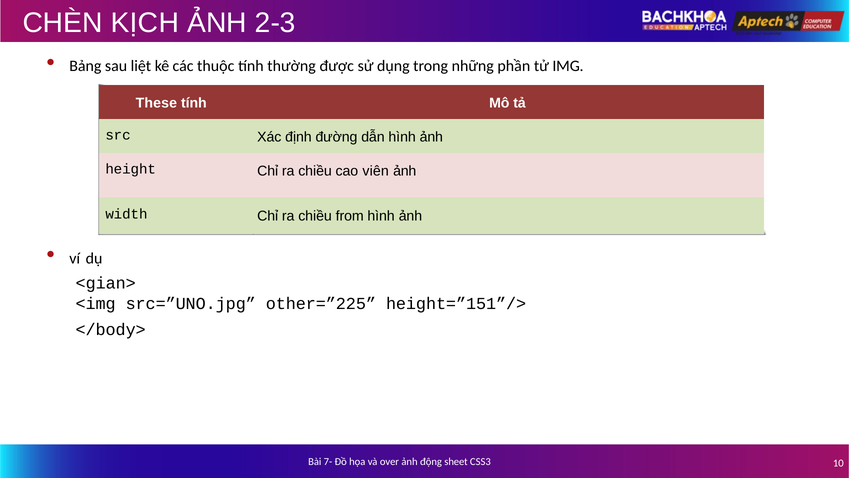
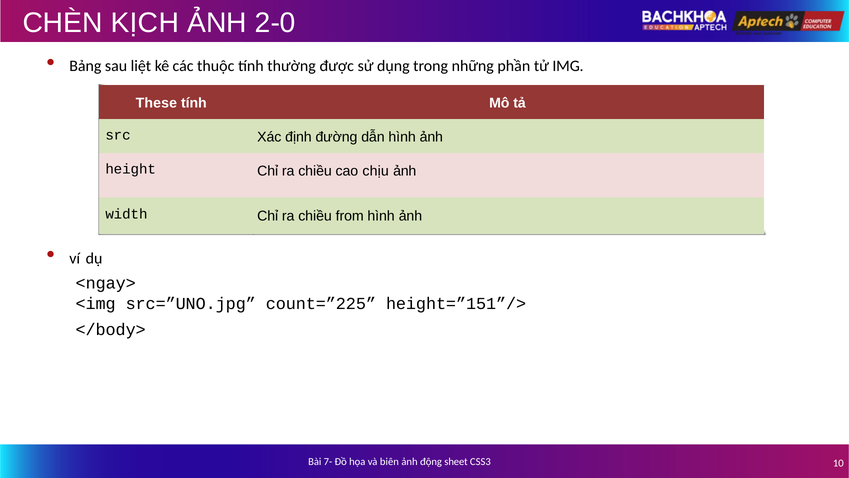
2-3: 2-3 -> 2-0
viên: viên -> chịu
<gian>: <gian> -> <ngay>
other=”225: other=”225 -> count=”225
over: over -> biên
